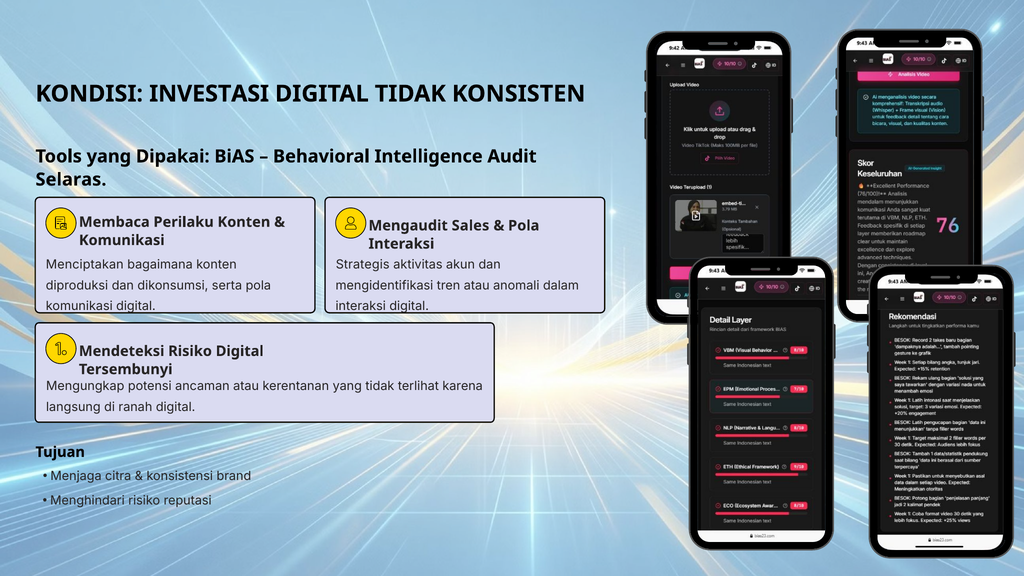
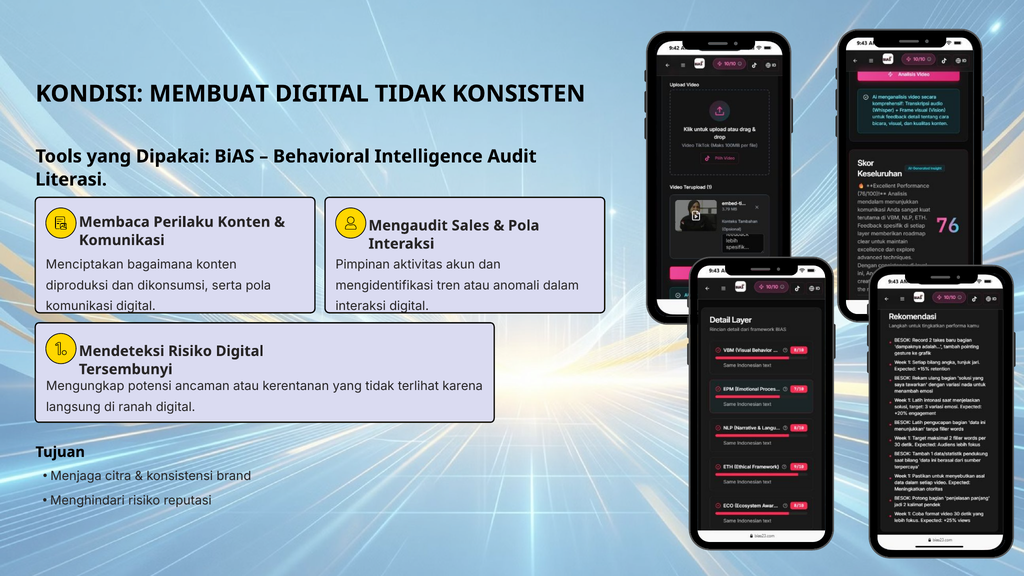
INVESTASI: INVESTASI -> MEMBUAT
Selaras: Selaras -> Literasi
Strategis: Strategis -> Pimpinan
